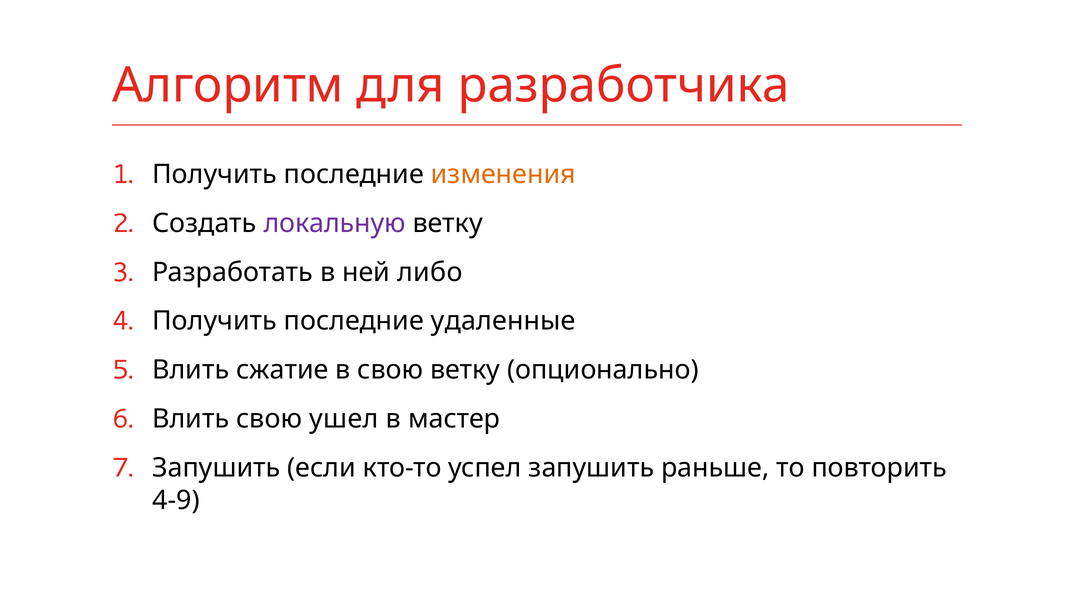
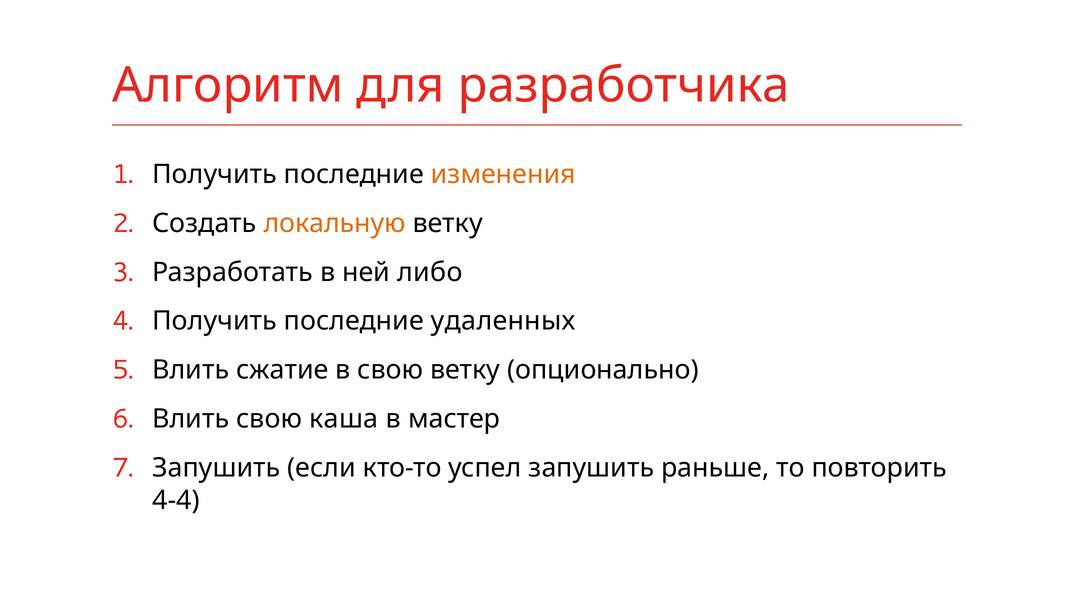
локальную colour: purple -> orange
удаленные: удаленные -> удаленных
ушел: ушел -> каша
4-9: 4-9 -> 4-4
